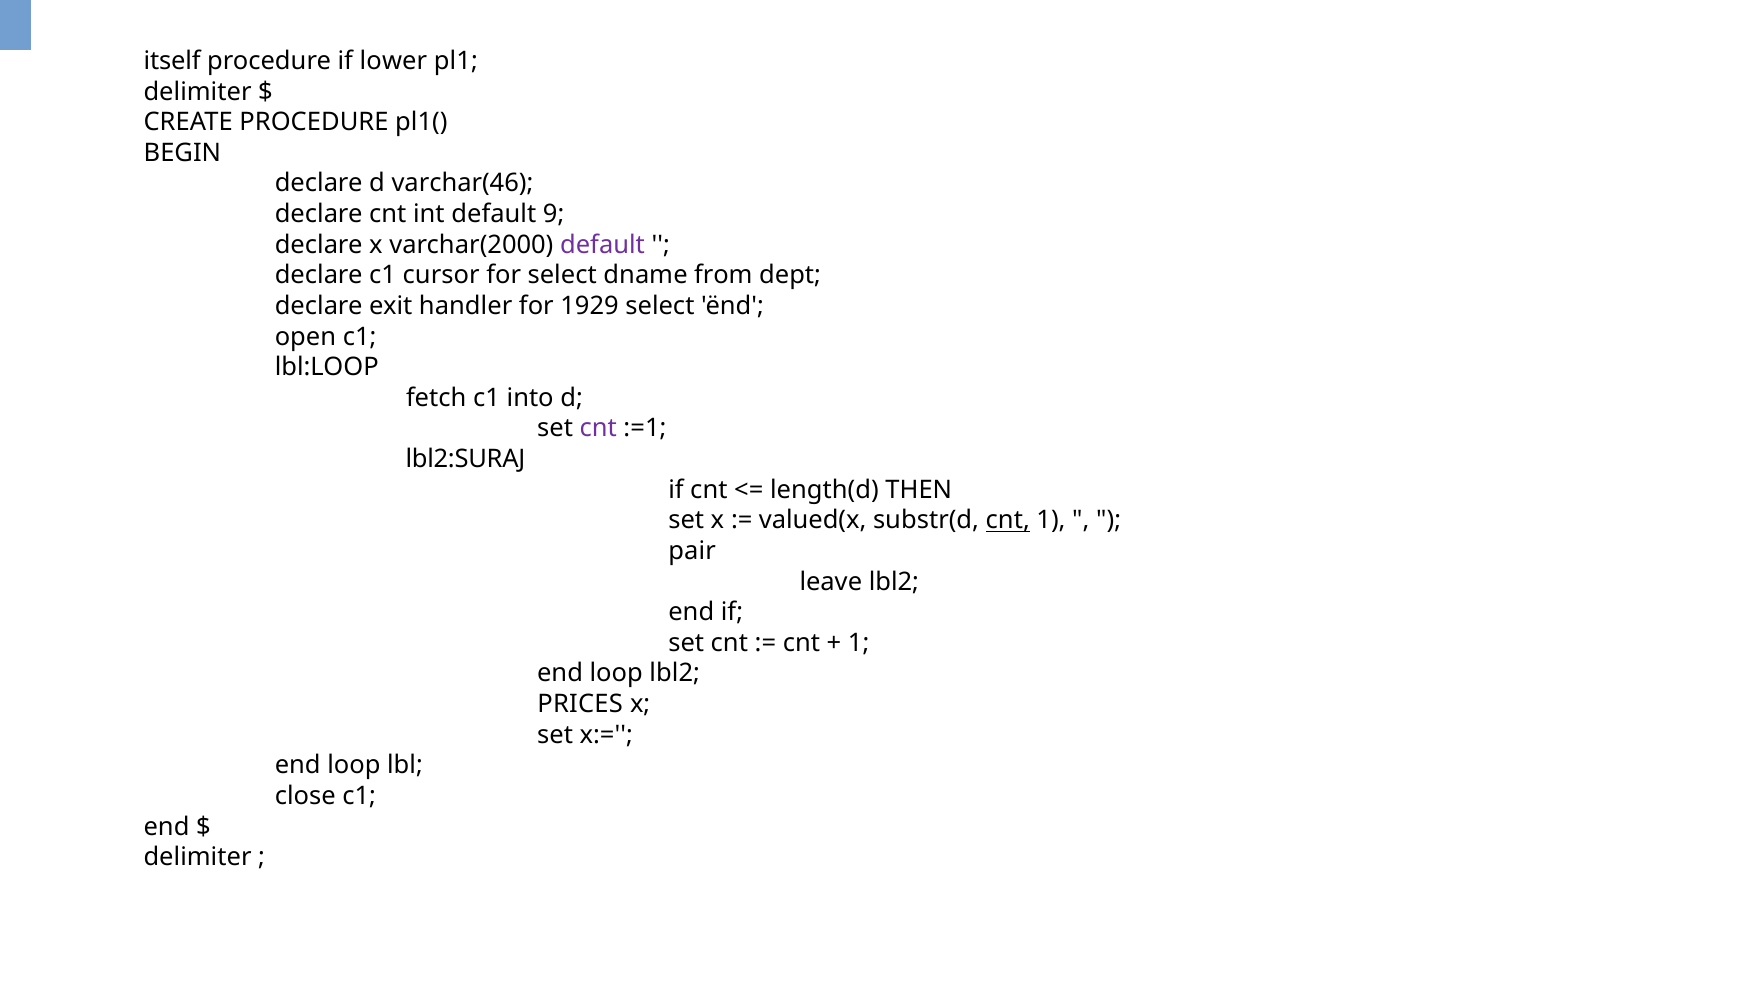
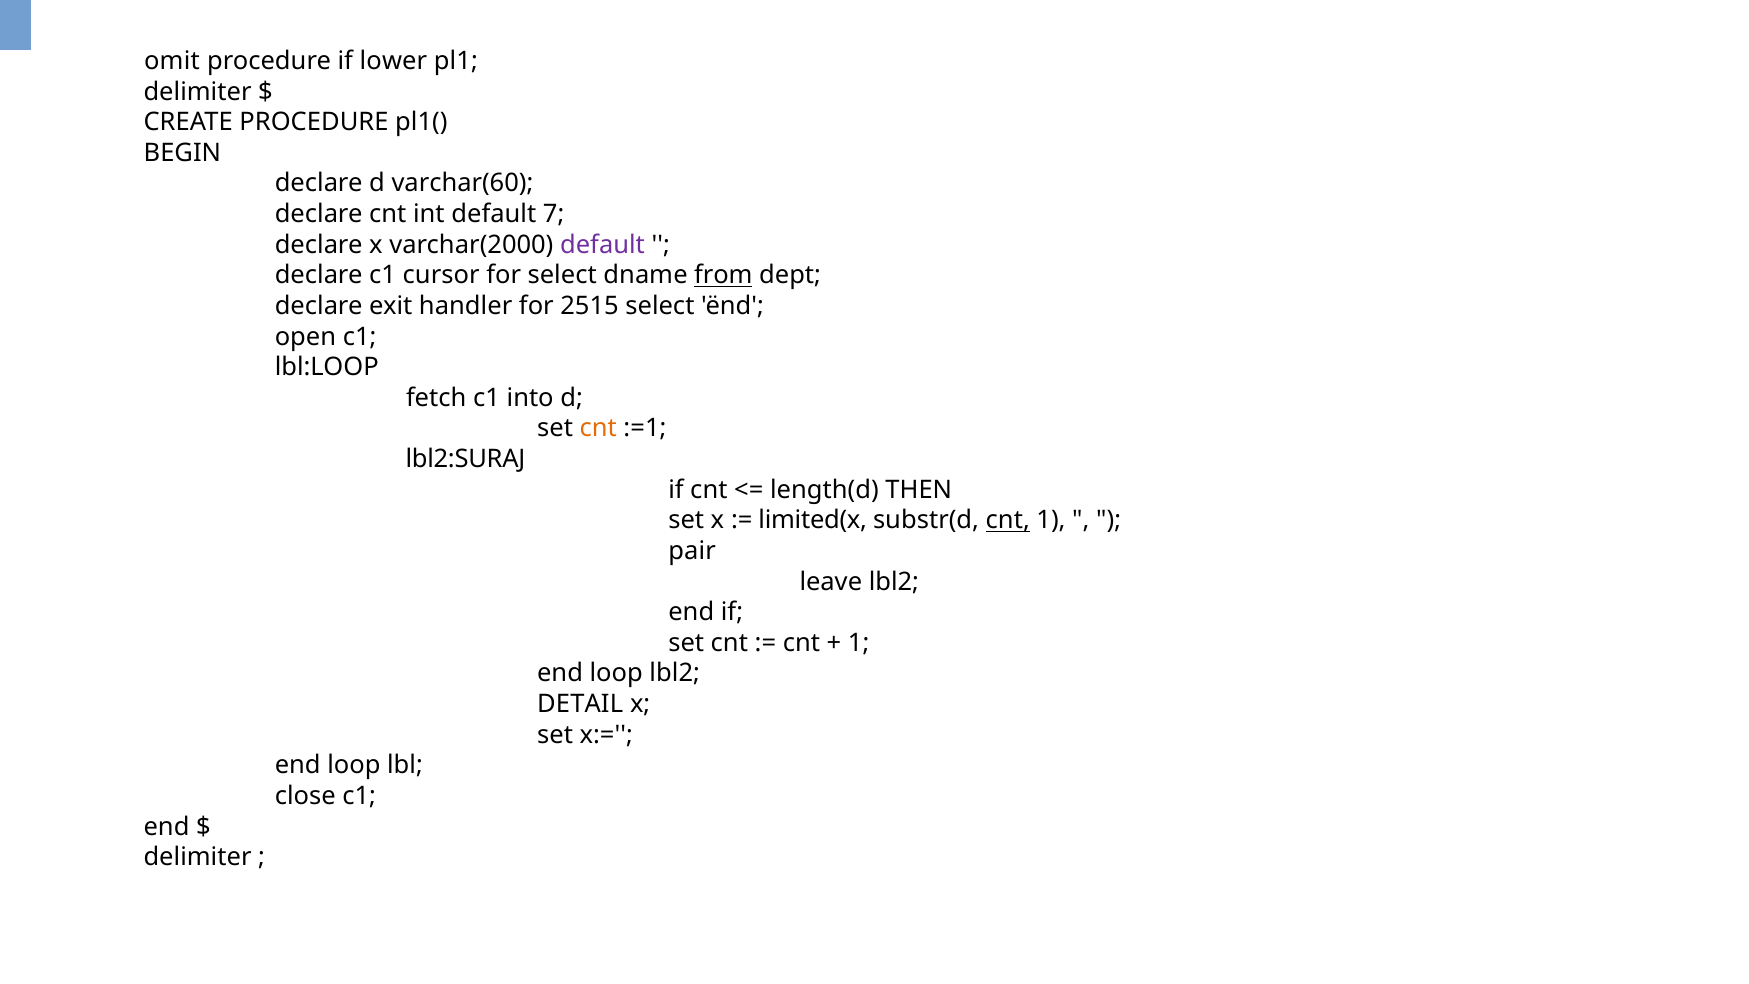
itself: itself -> omit
varchar(46: varchar(46 -> varchar(60
9: 9 -> 7
from underline: none -> present
1929: 1929 -> 2515
cnt at (598, 428) colour: purple -> orange
valued(x: valued(x -> limited(x
PRICES: PRICES -> DETAIL
